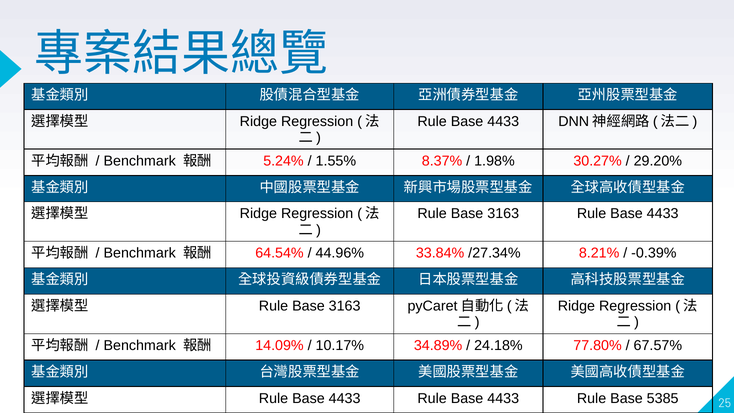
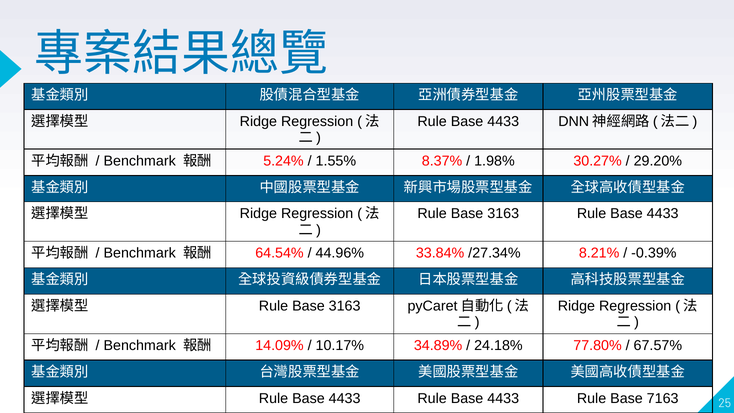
5385: 5385 -> 7163
